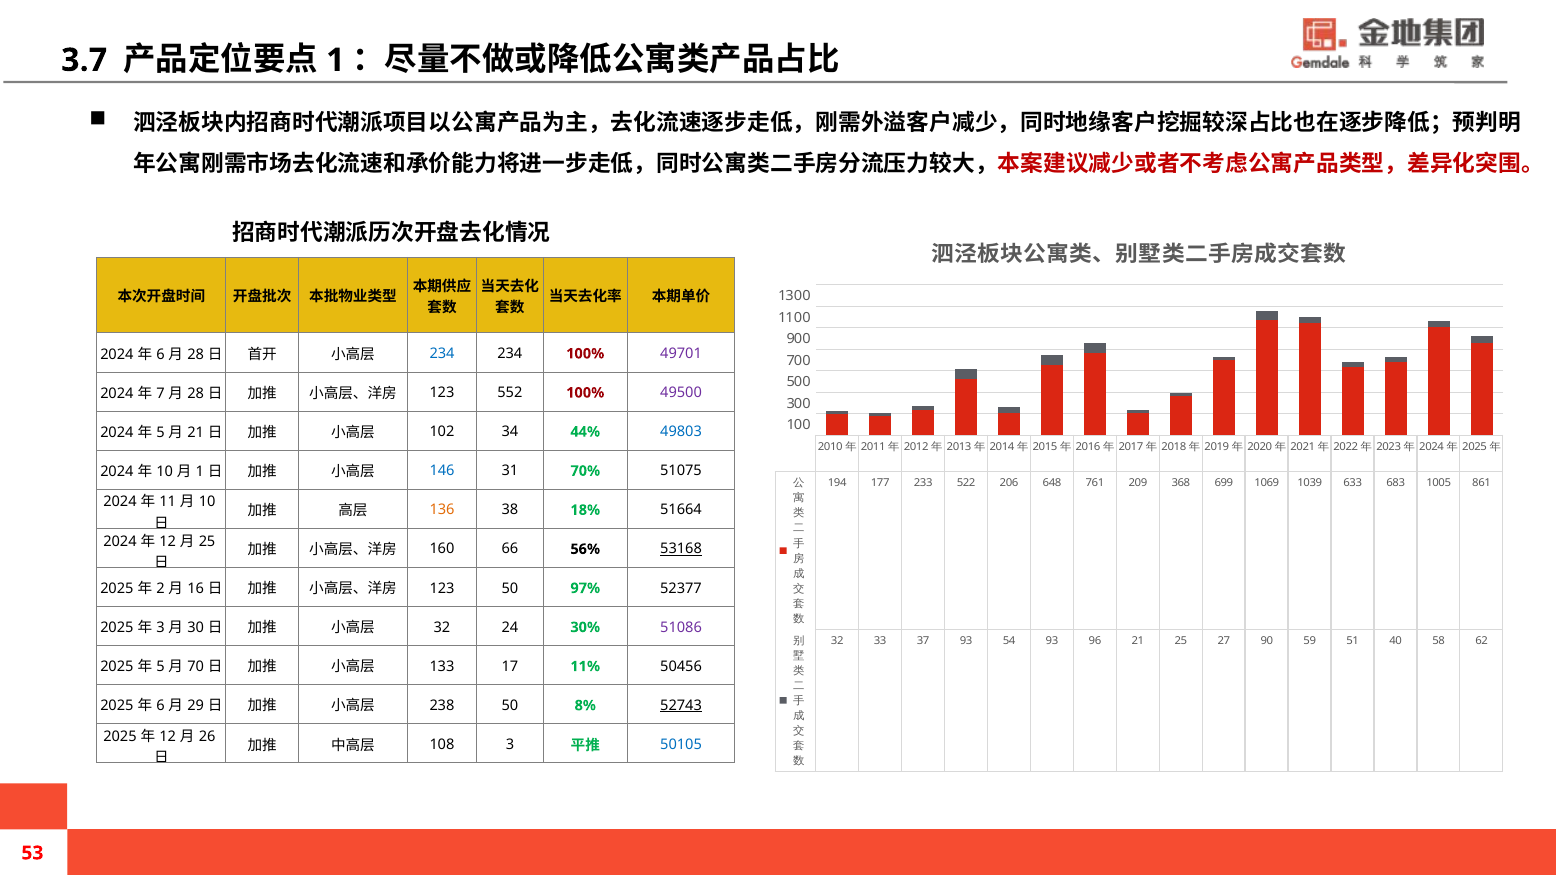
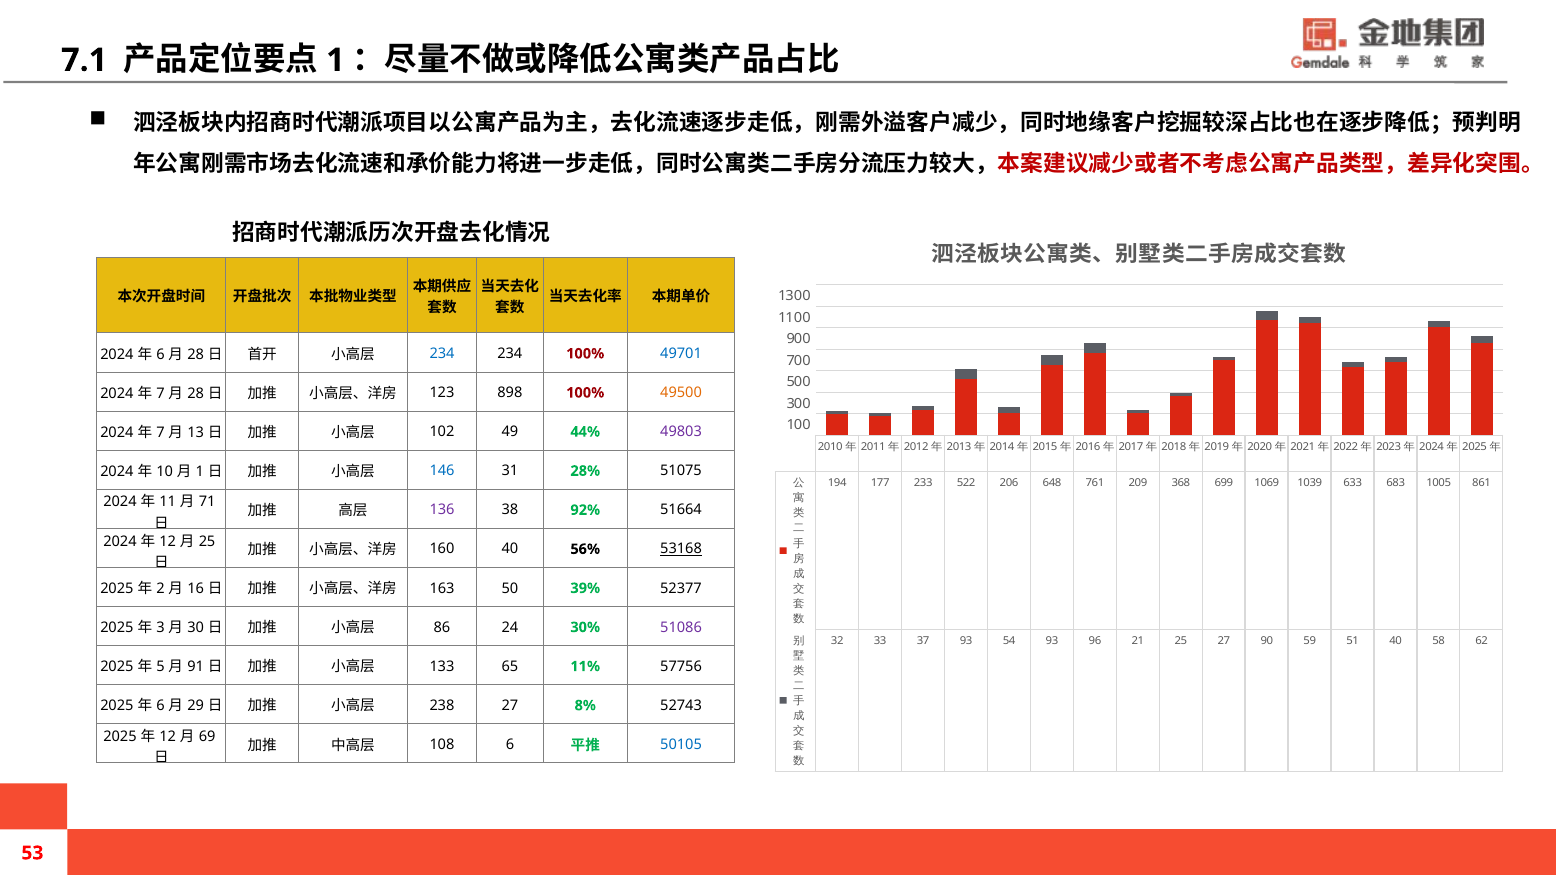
3.7: 3.7 -> 7.1
49701 colour: purple -> blue
552: 552 -> 898
49500 colour: purple -> orange
5 at (161, 433): 5 -> 7
21 at (196, 433): 21 -> 13
34: 34 -> 49
49803 colour: blue -> purple
70%: 70% -> 28%
10 at (207, 502): 10 -> 71
136 colour: orange -> purple
18%: 18% -> 92%
160 66: 66 -> 40
123 at (442, 588): 123 -> 163
97%: 97% -> 39%
32 at (442, 627): 32 -> 86
70: 70 -> 91
17: 17 -> 65
50456: 50456 -> 57756
238 50: 50 -> 27
52743 underline: present -> none
26: 26 -> 69
108 3: 3 -> 6
